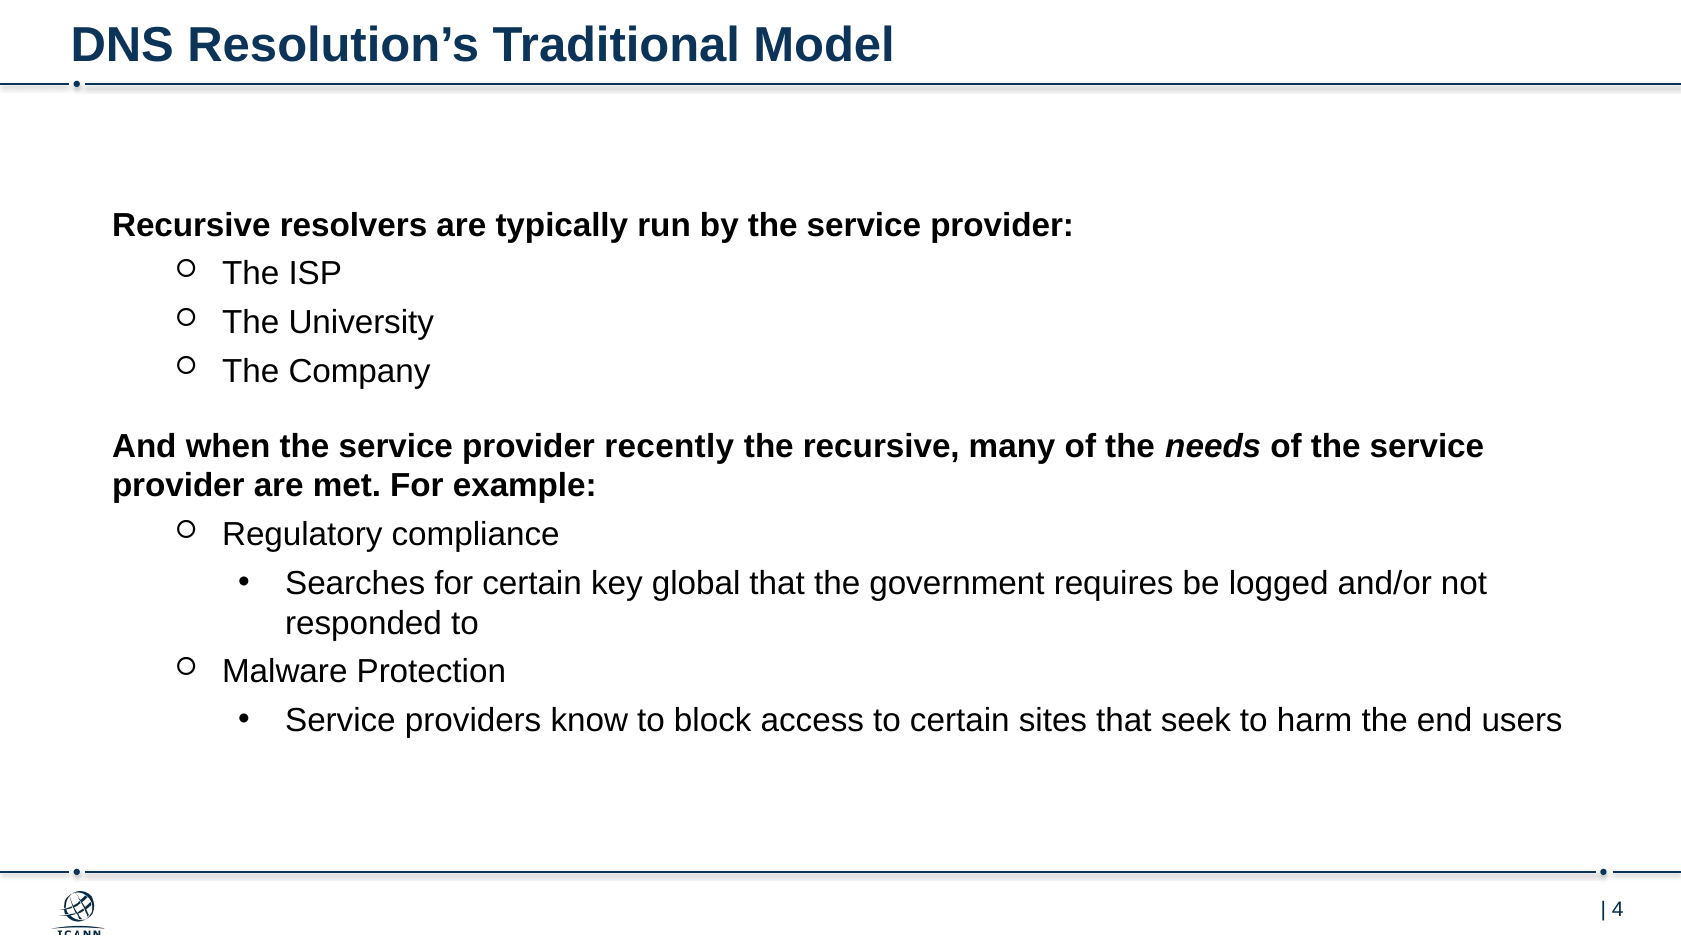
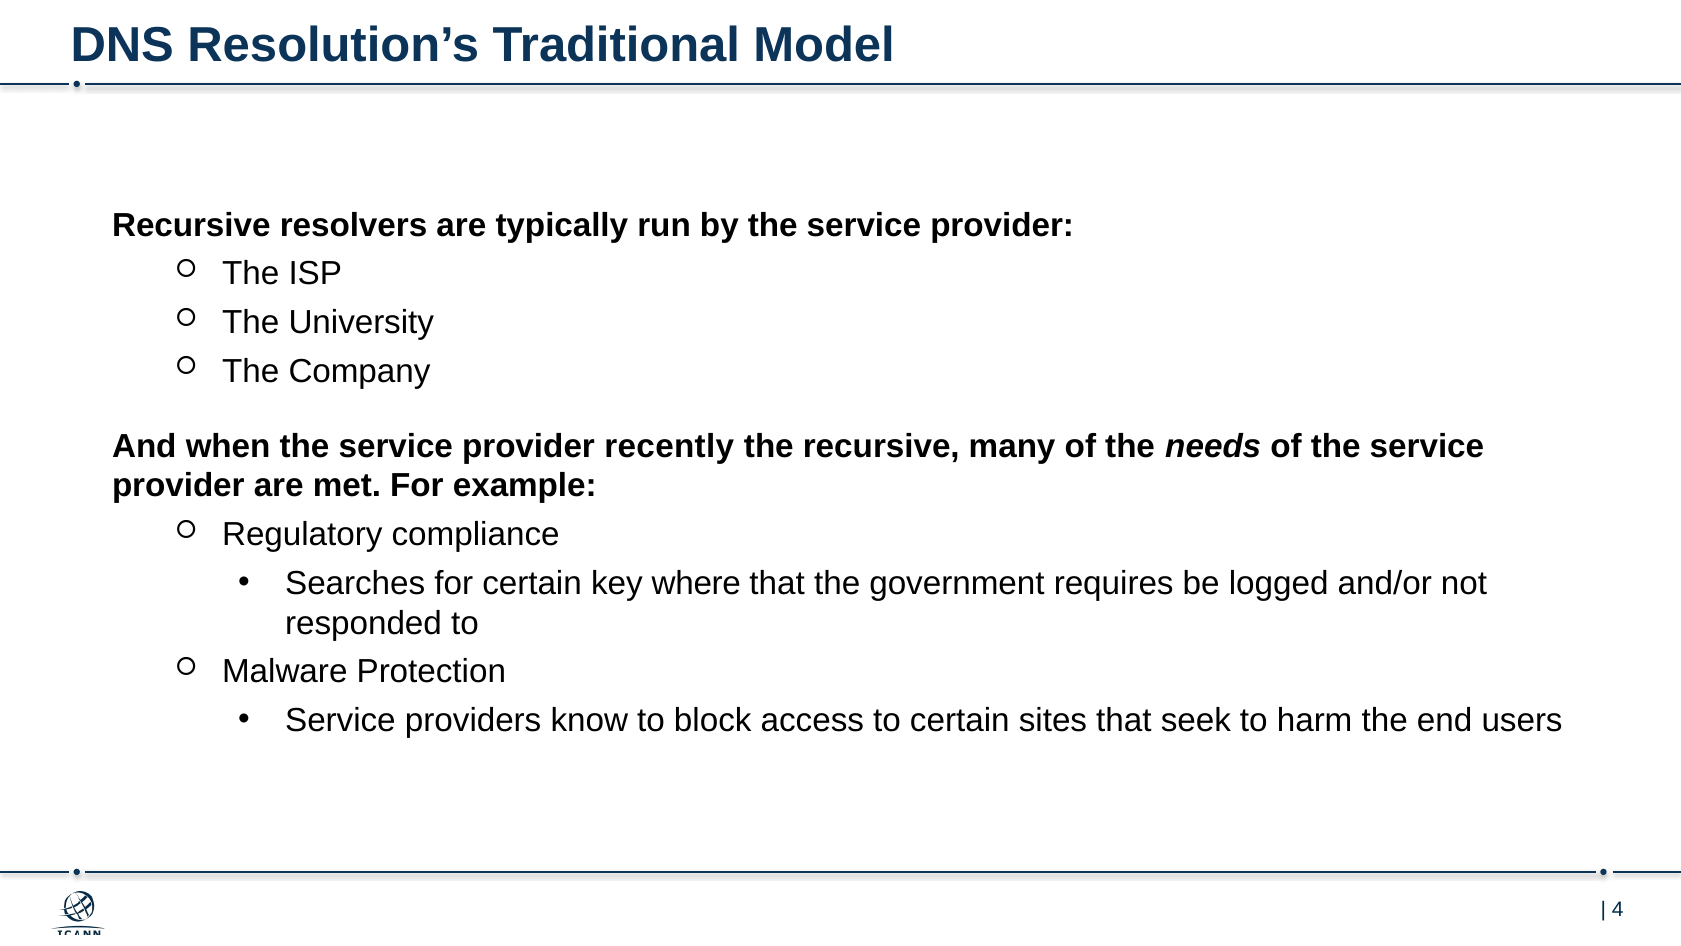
global: global -> where
